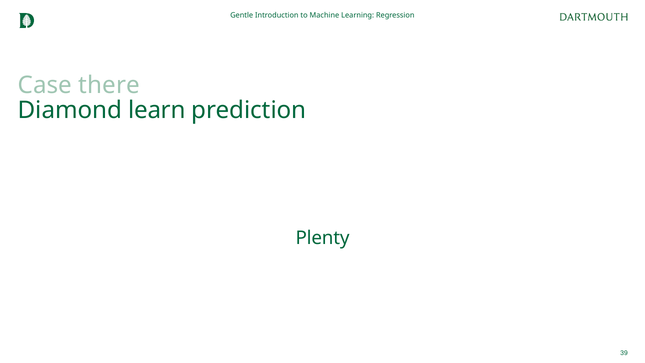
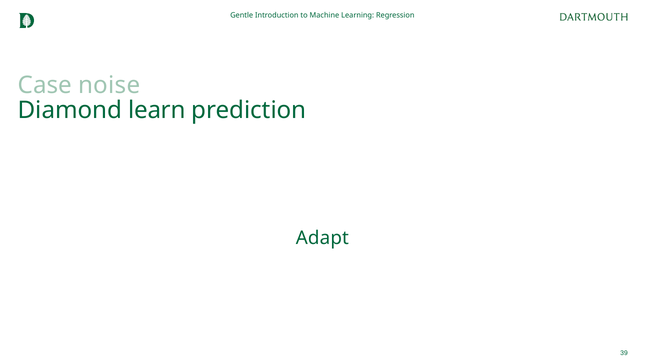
there: there -> noise
Plenty: Plenty -> Adapt
